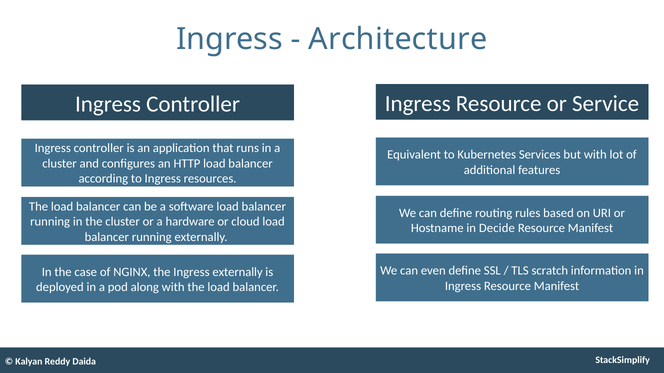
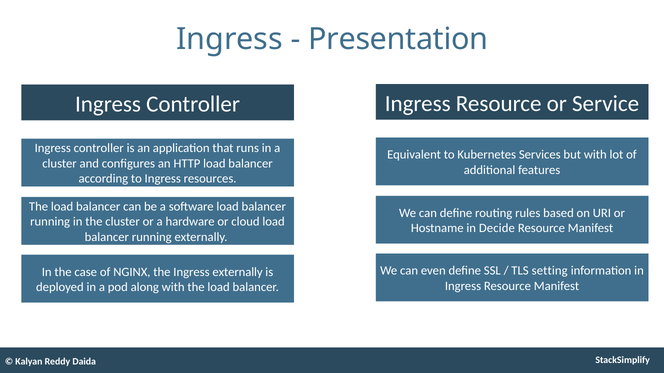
Architecture: Architecture -> Presentation
scratch: scratch -> setting
